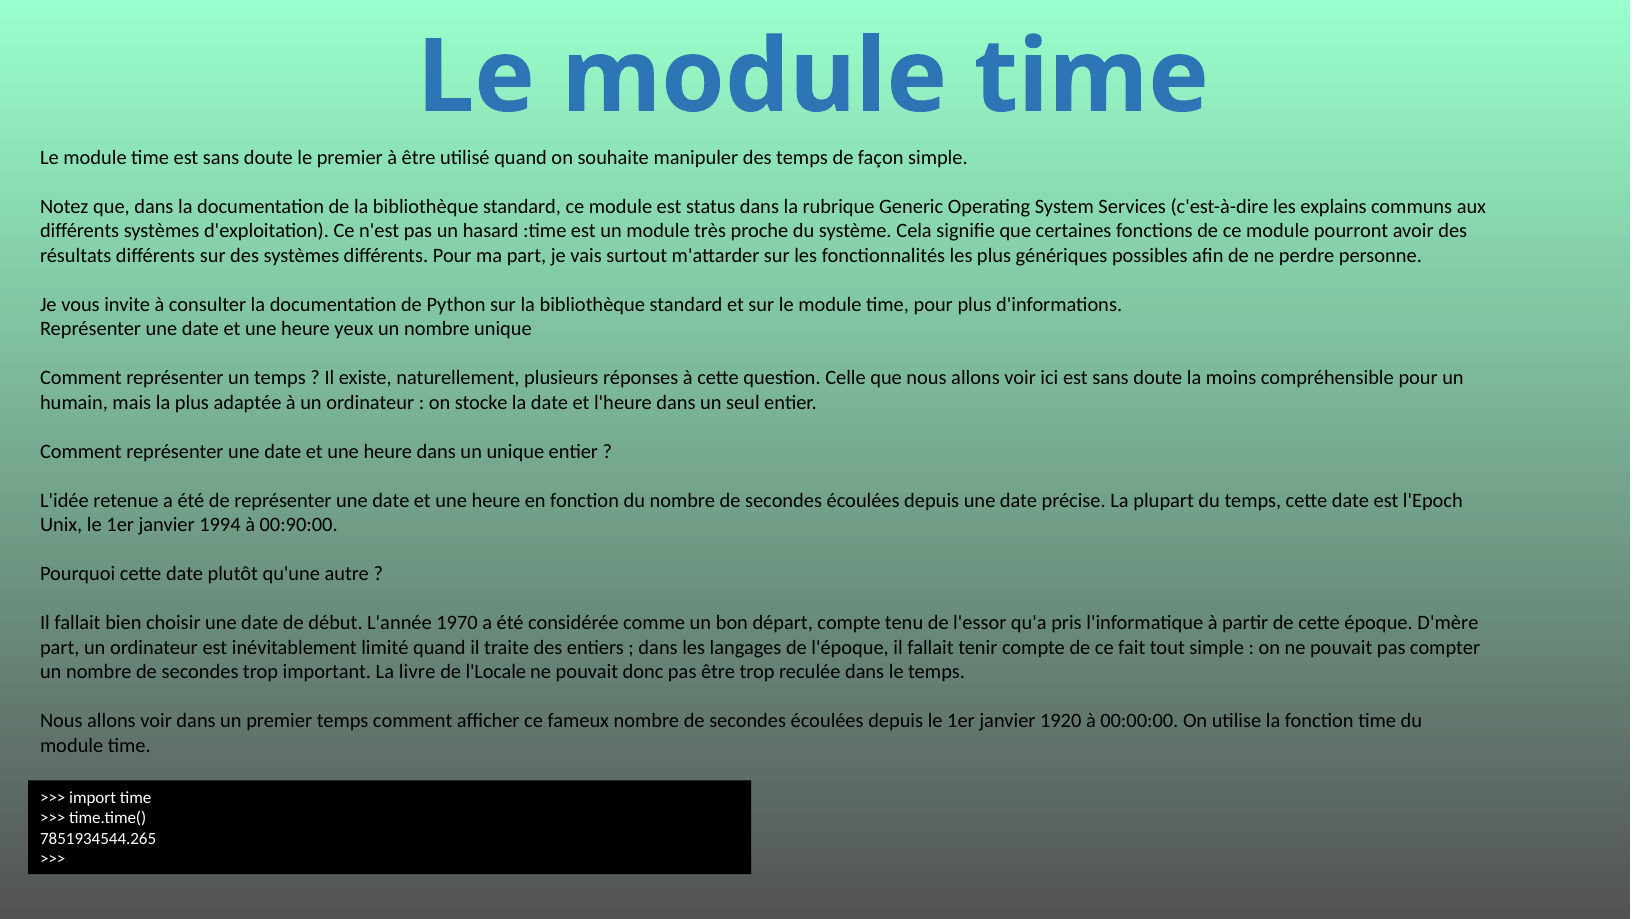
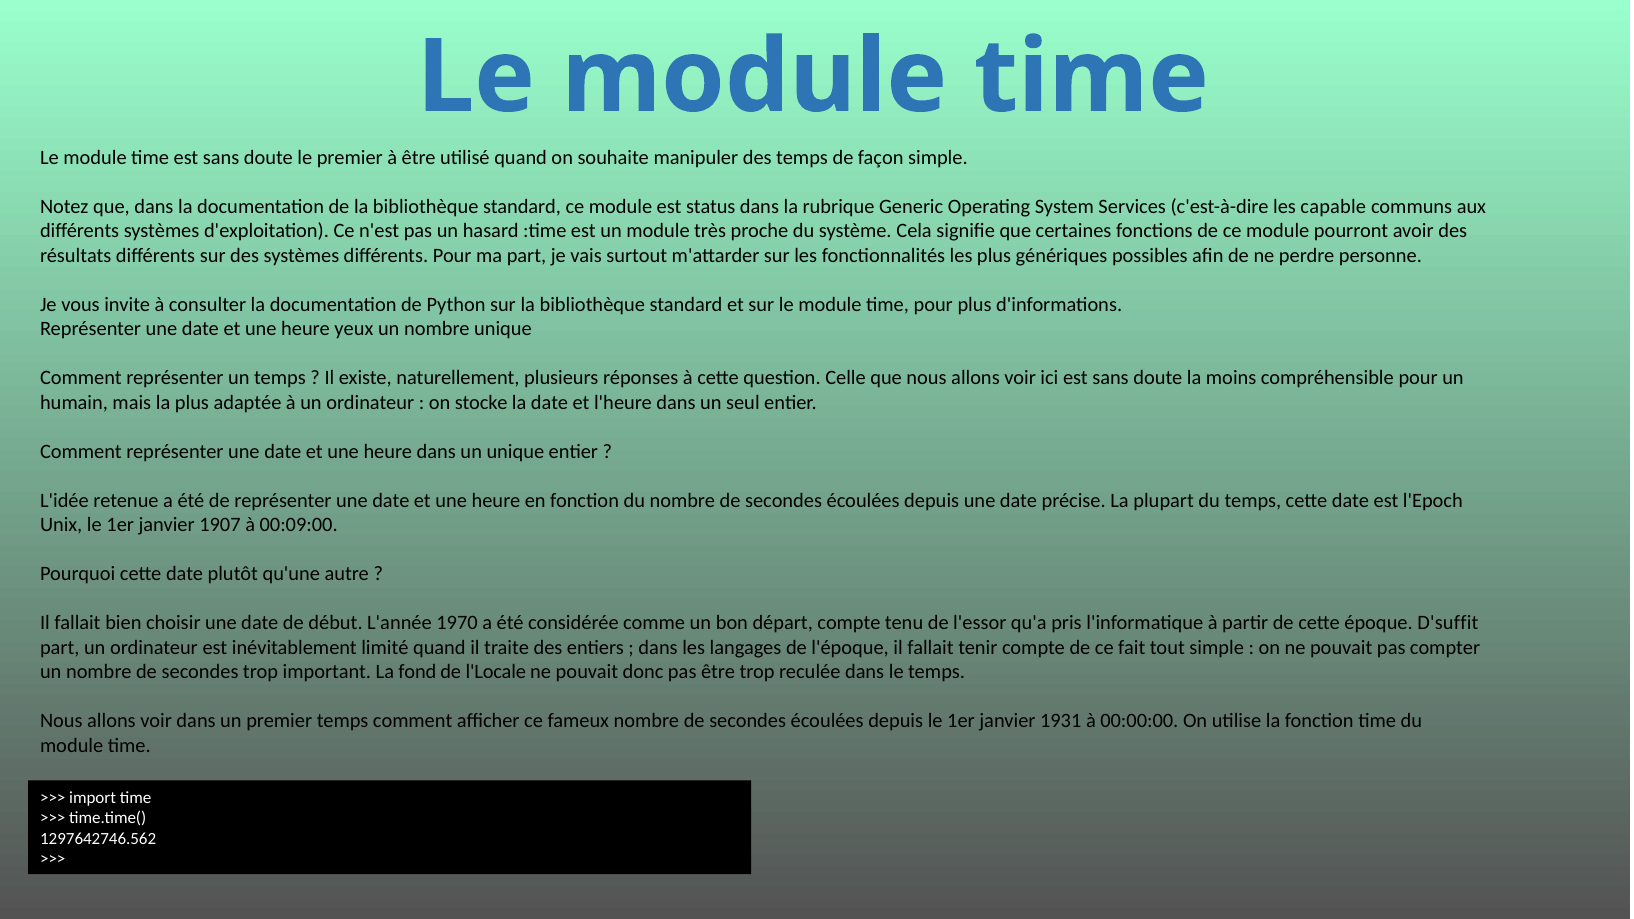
explains: explains -> capable
1994: 1994 -> 1907
00:90:00: 00:90:00 -> 00:09:00
D'mère: D'mère -> D'suffit
livre: livre -> fond
1920: 1920 -> 1931
7851934544.265: 7851934544.265 -> 1297642746.562
